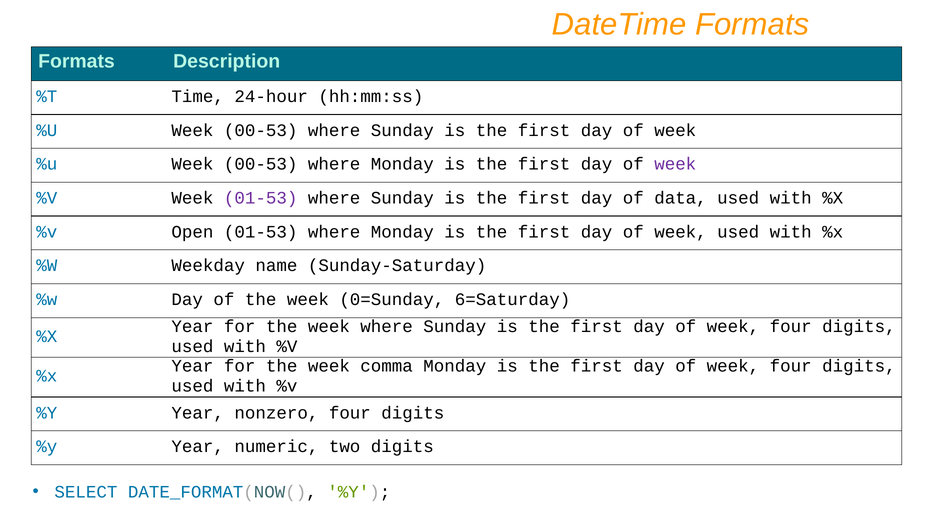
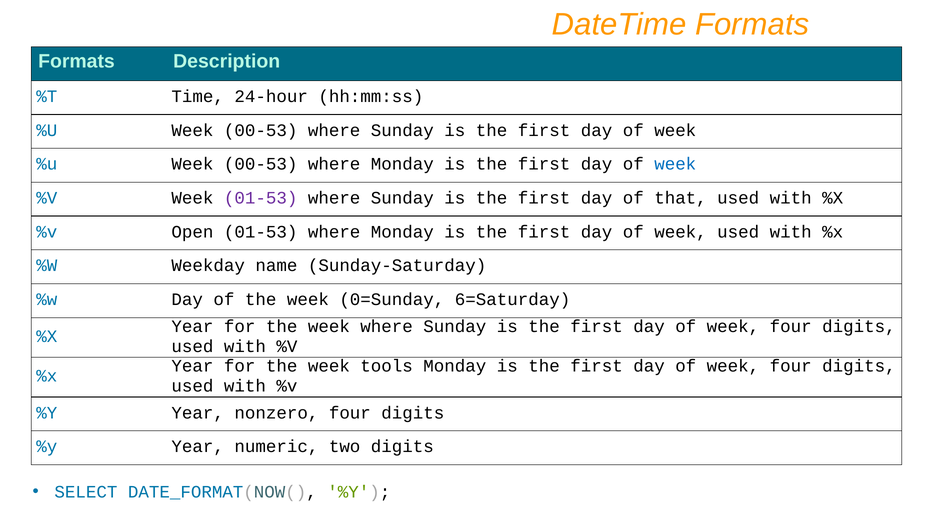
week at (675, 164) colour: purple -> blue
data: data -> that
comma: comma -> tools
